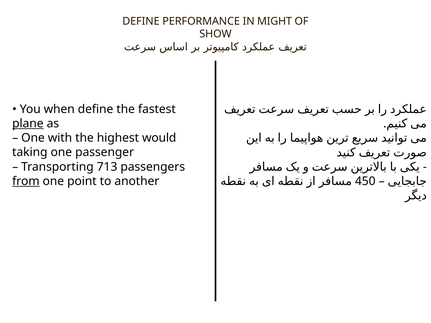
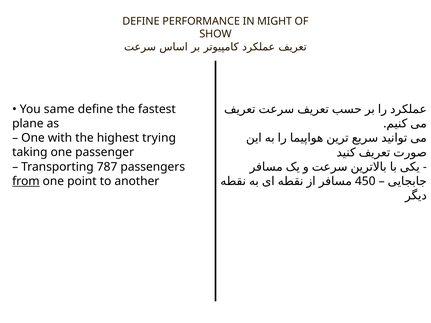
when: when -> same
plane underline: present -> none
would: would -> trying
713: 713 -> 787
